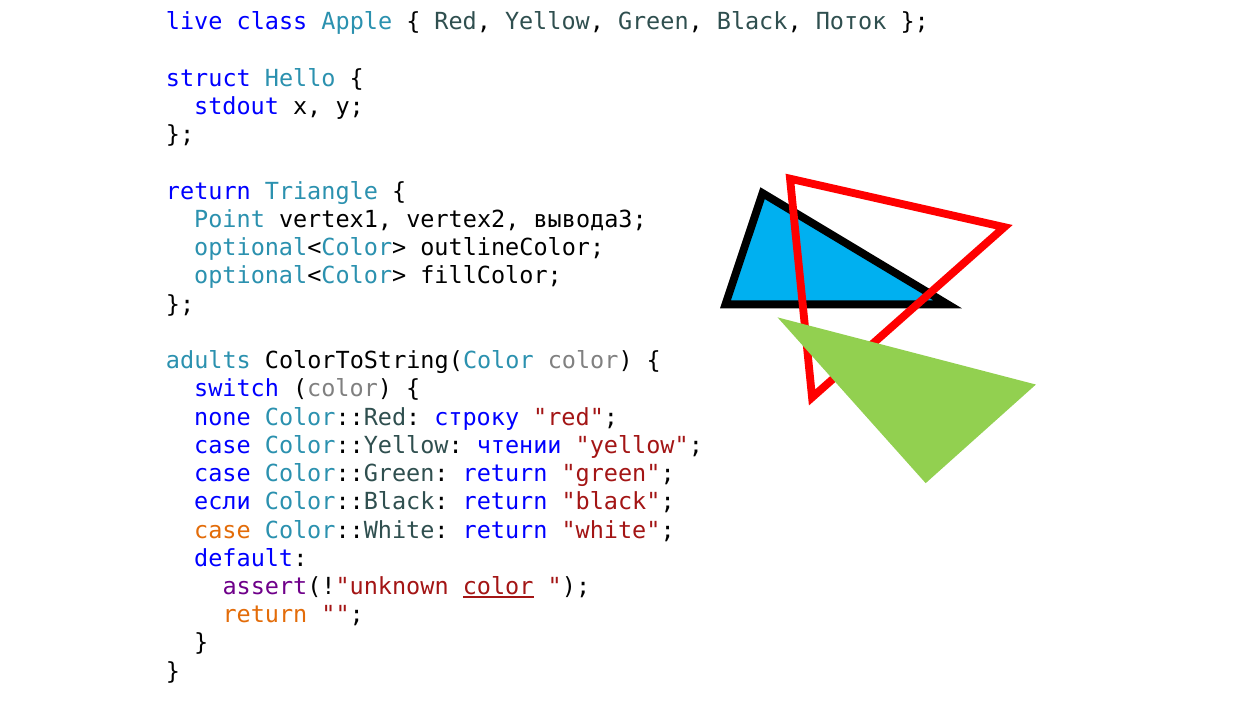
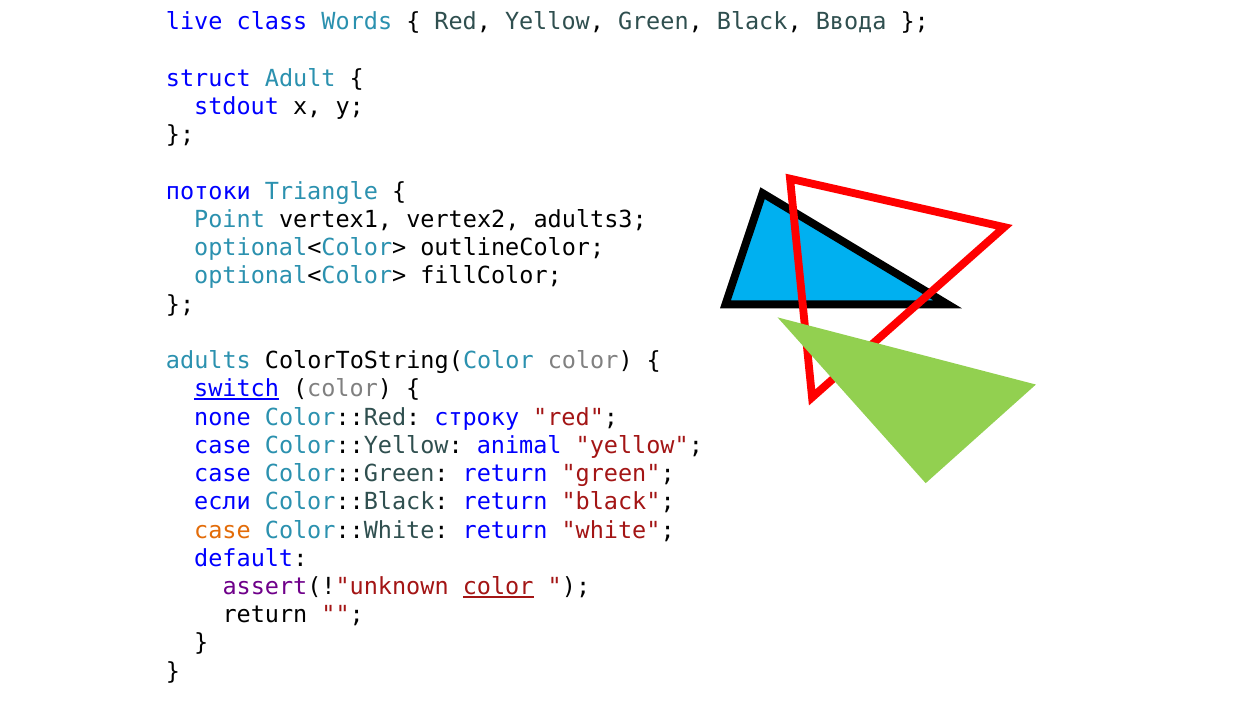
Apple: Apple -> Words
Поток: Поток -> Ввода
Hello: Hello -> Adult
return at (208, 191): return -> потоки
вывода3: вывода3 -> adults3
switch underline: none -> present
чтении: чтении -> animal
return at (265, 614) colour: orange -> black
